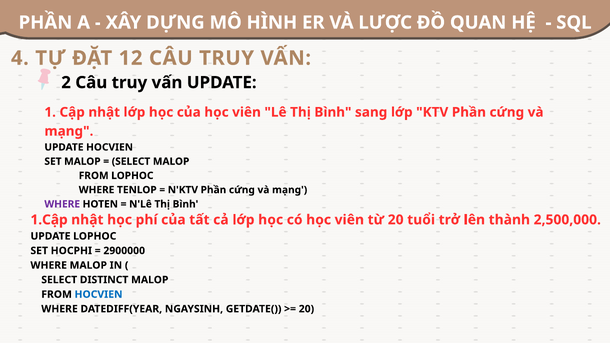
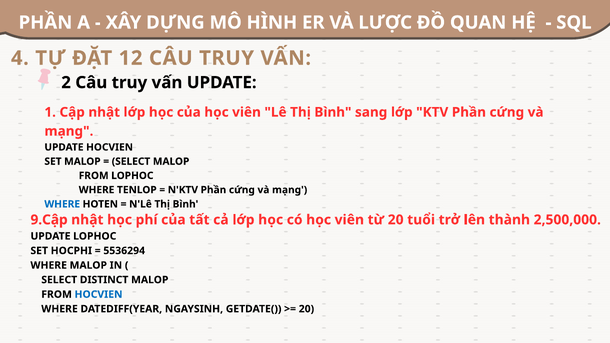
WHERE at (62, 204) colour: purple -> blue
1.Cập: 1.Cập -> 9.Cập
2900000: 2900000 -> 5536294
